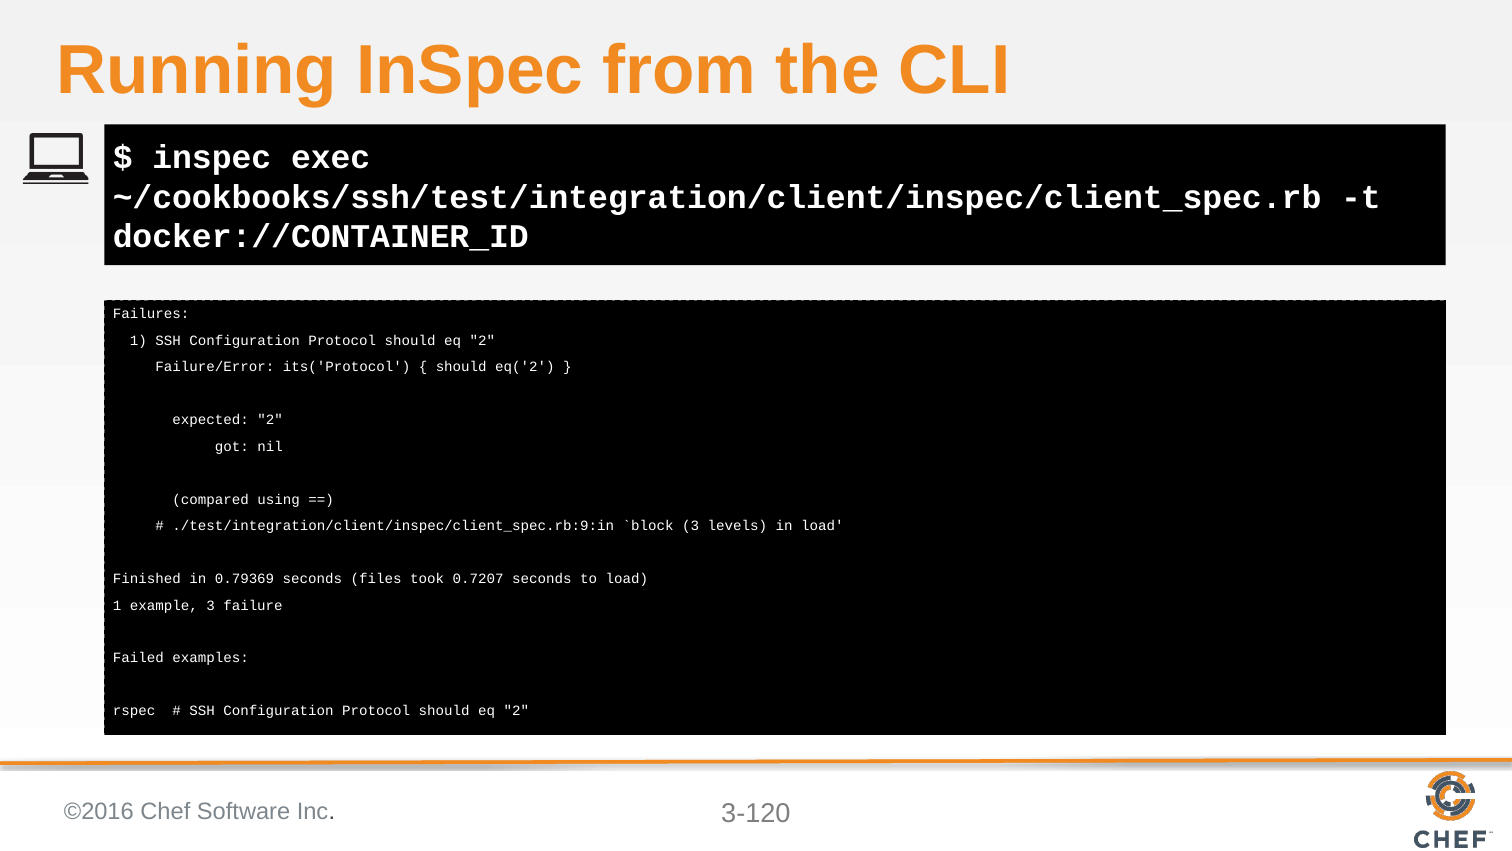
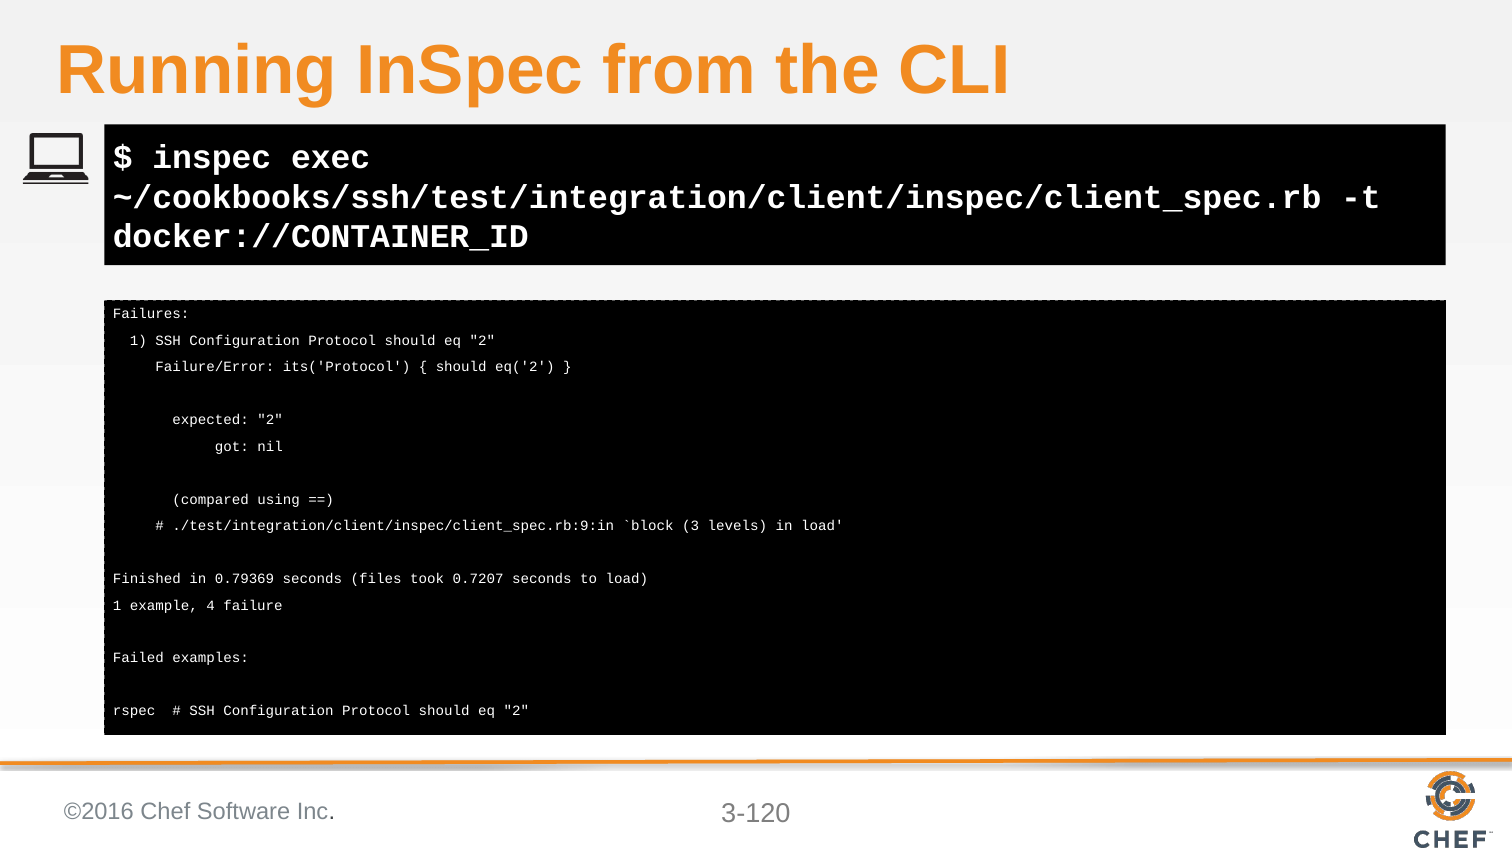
example 3: 3 -> 4
